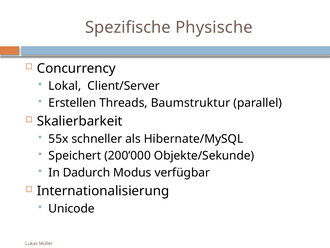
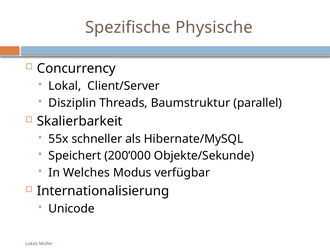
Erstellen: Erstellen -> Disziplin
Dadurch: Dadurch -> Welches
